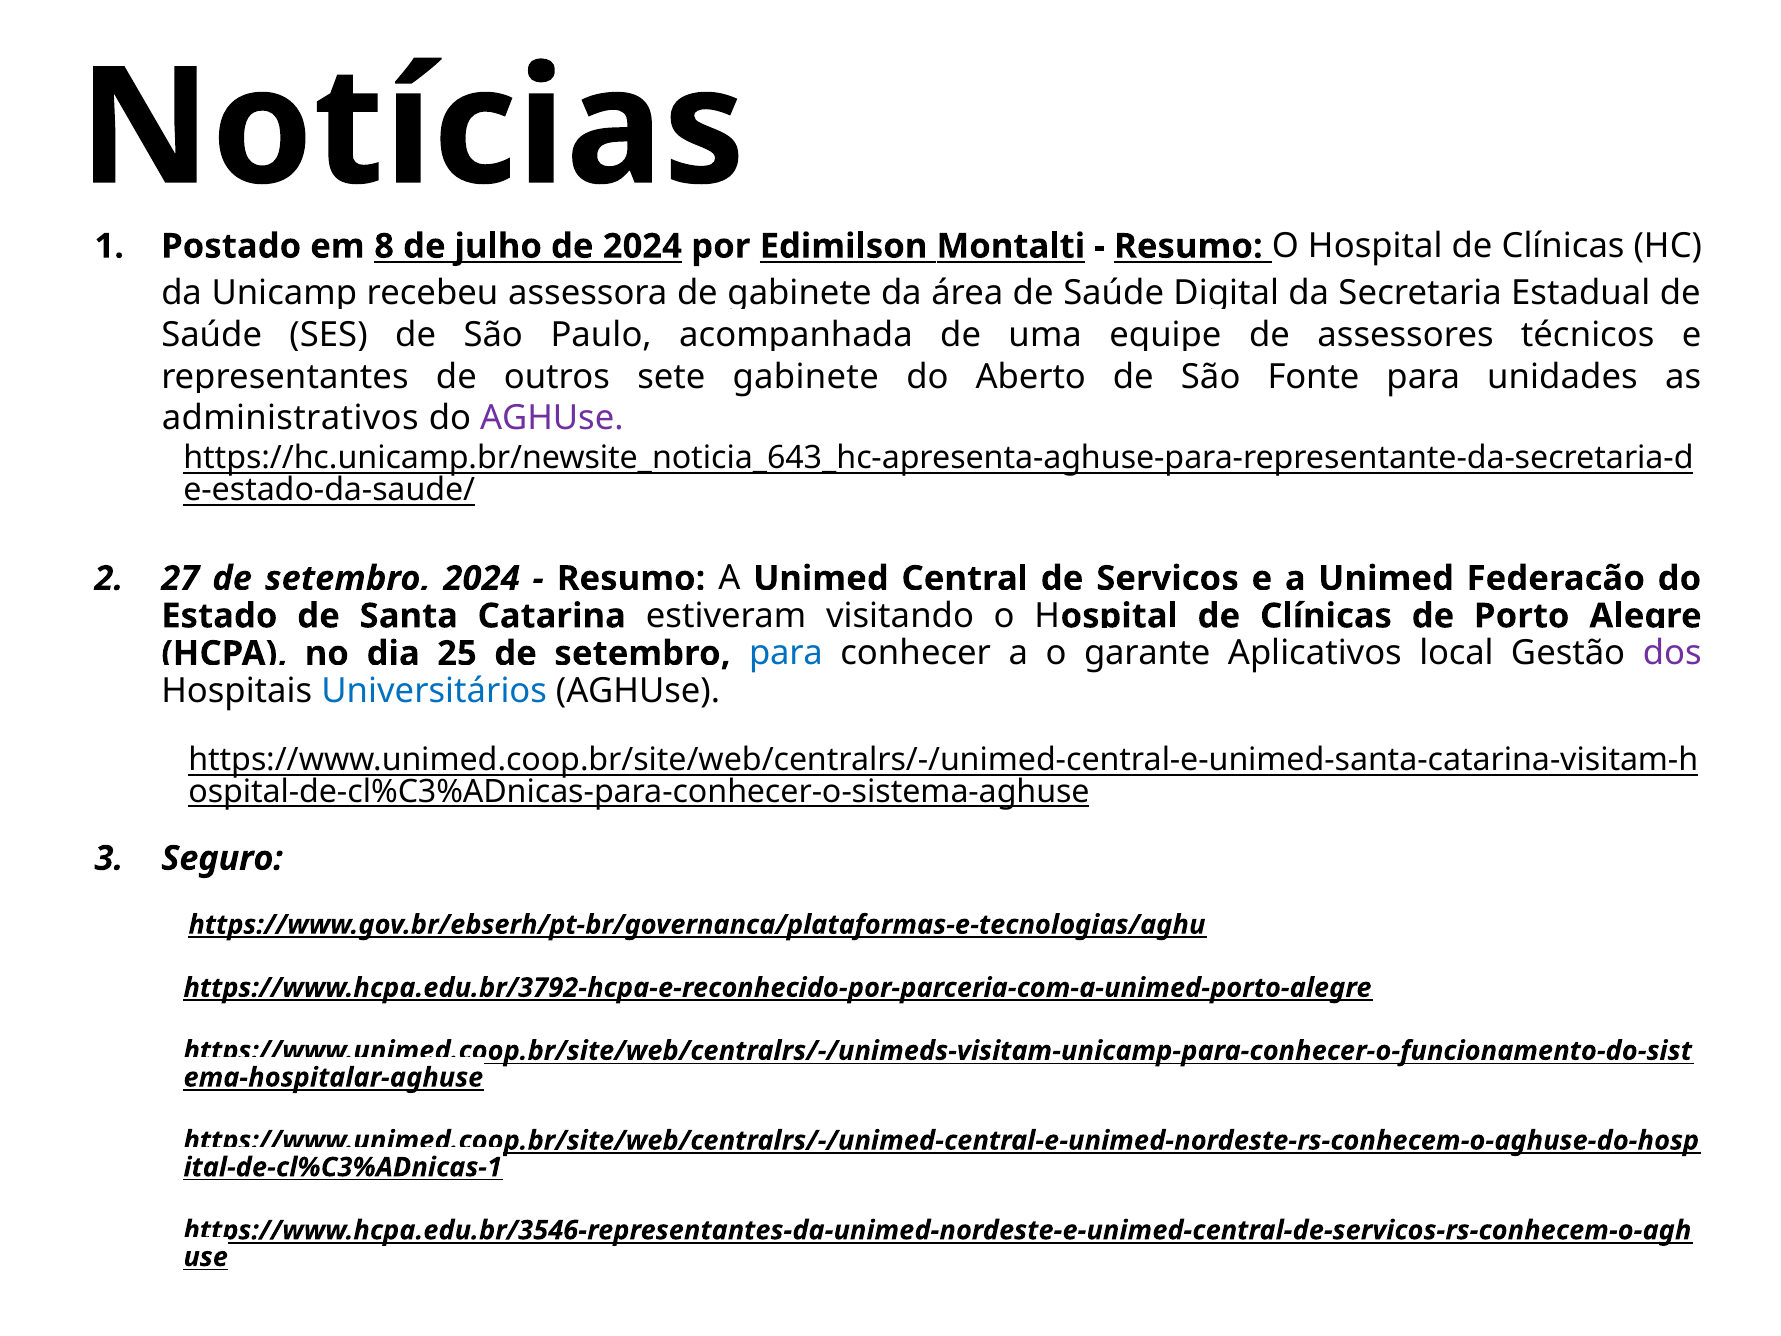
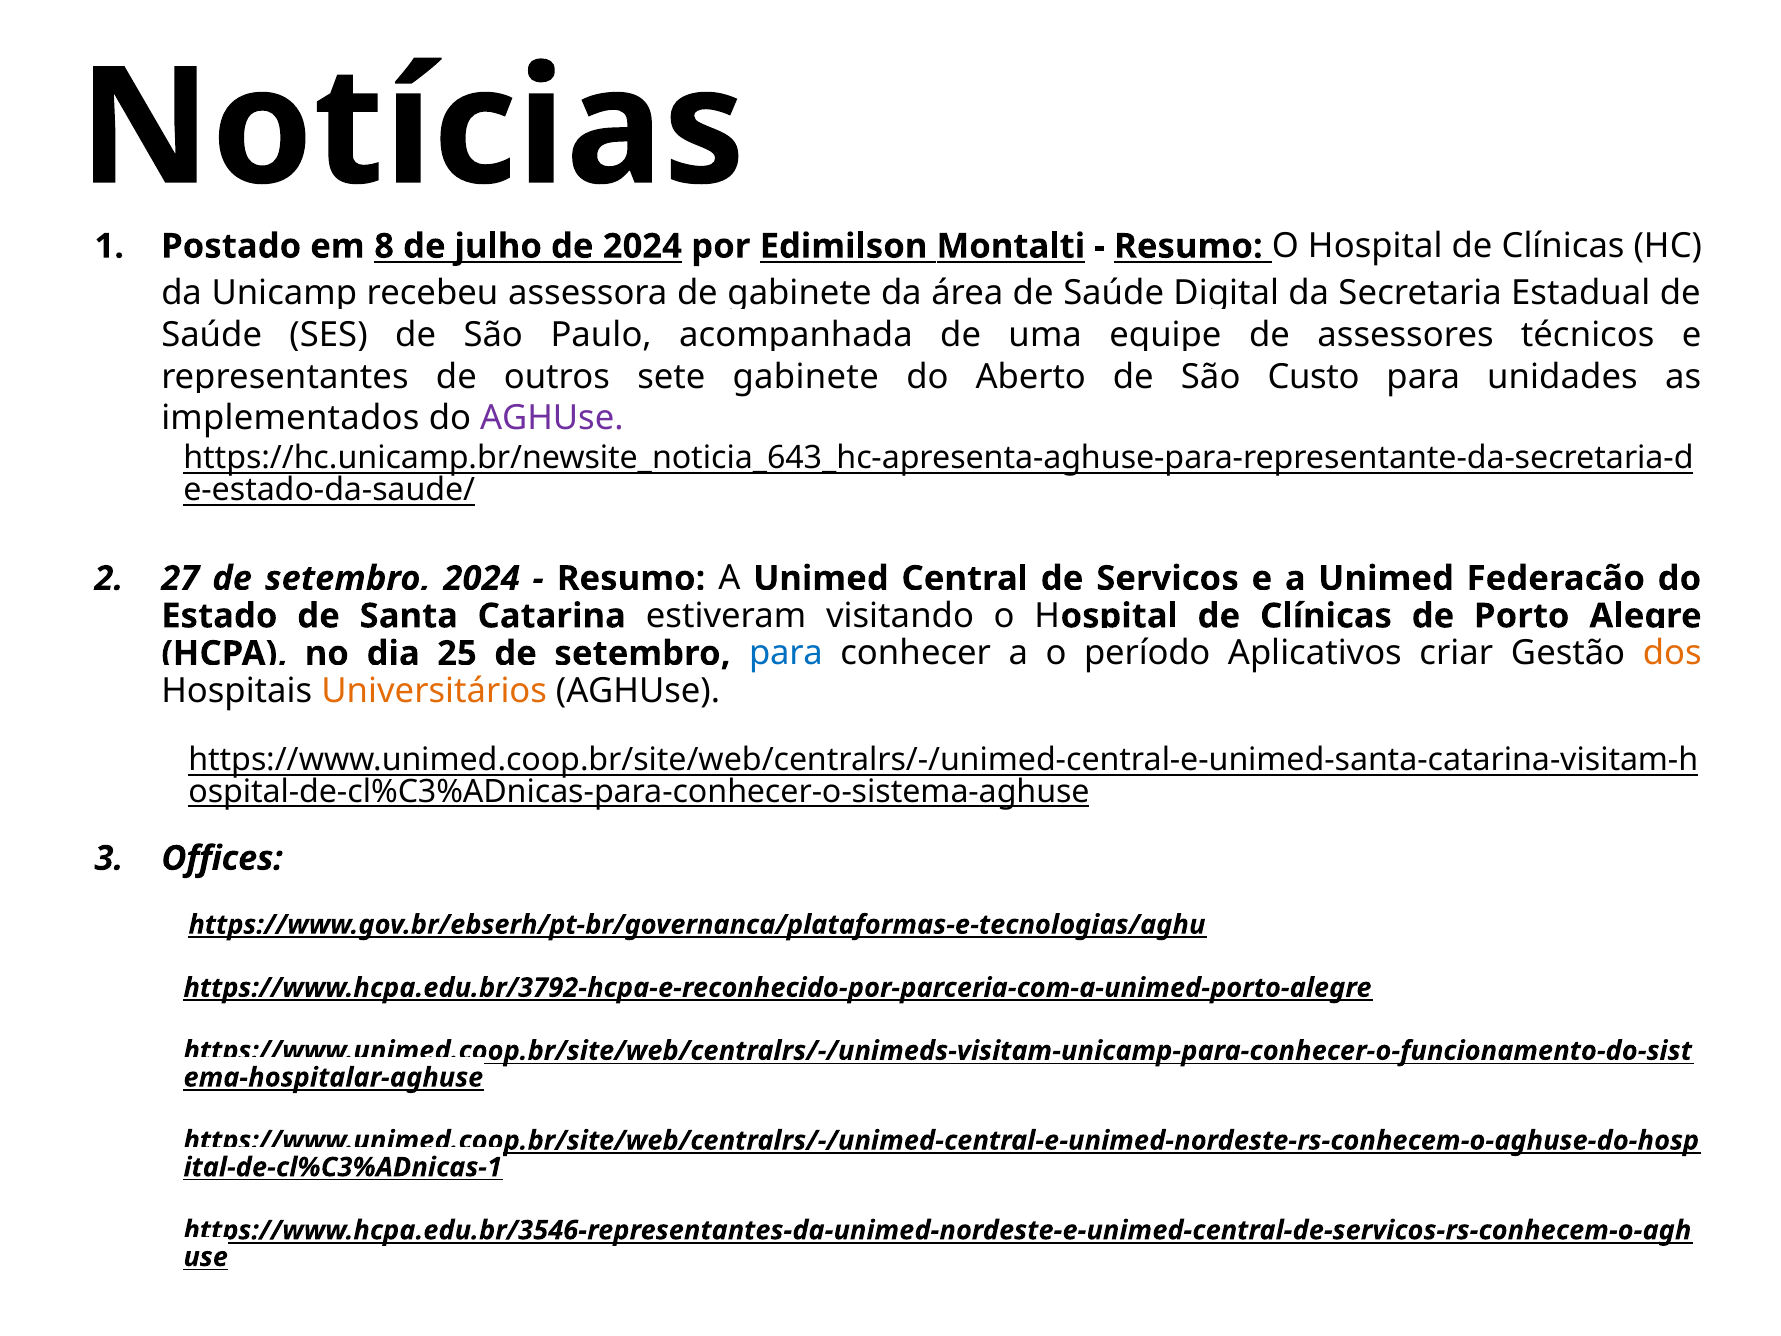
Fonte: Fonte -> Custo
administrativos: administrativos -> implementados
garante: garante -> período
local: local -> criar
dos colour: purple -> orange
Universitários colour: blue -> orange
Seguro: Seguro -> Offices
